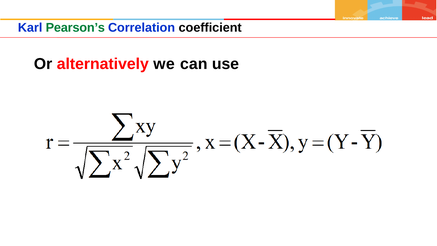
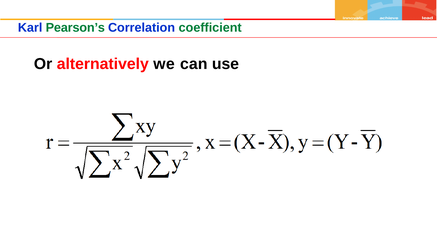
coefficient colour: black -> green
